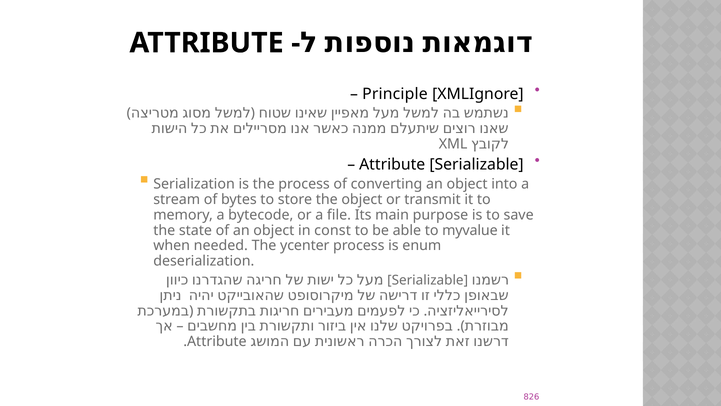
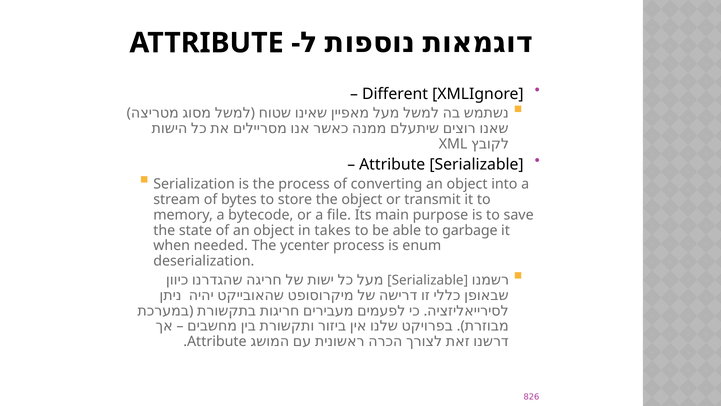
Principle: Principle -> Different
const: const -> takes
myvalue: myvalue -> garbage
